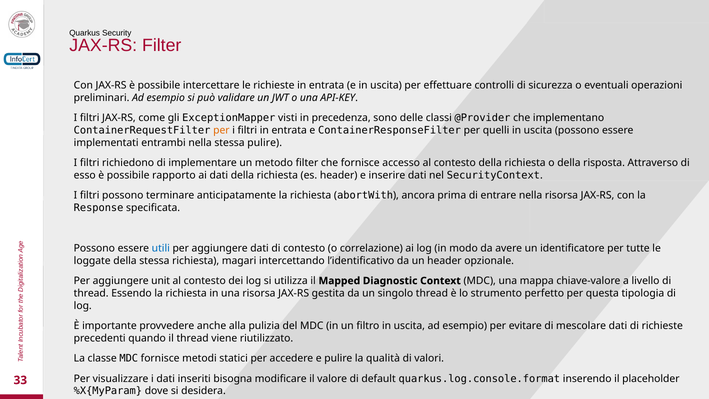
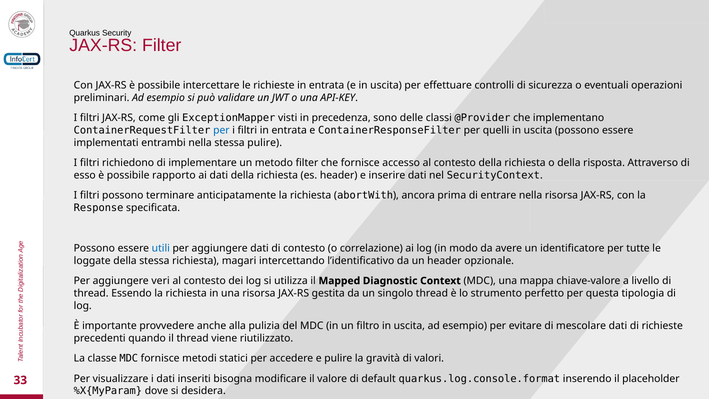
per at (221, 130) colour: orange -> blue
unit: unit -> veri
qualità: qualità -> gravità
